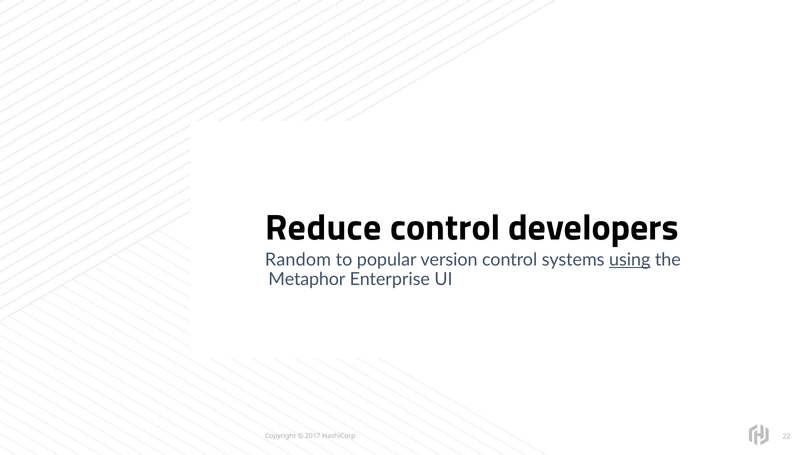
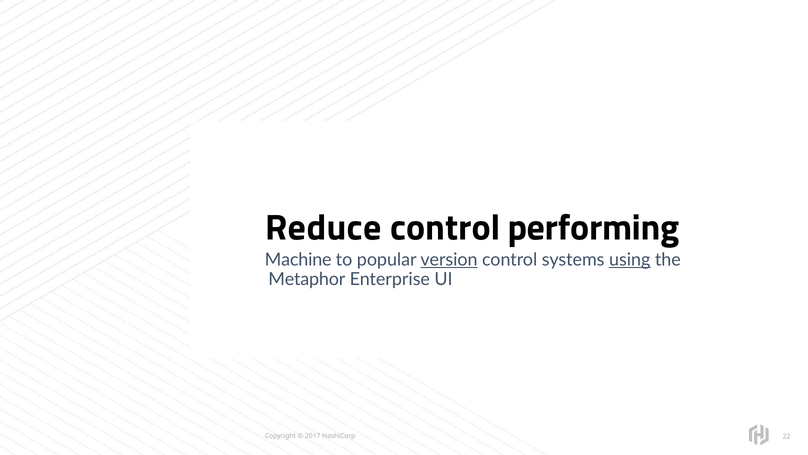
developers: developers -> performing
Random: Random -> Machine
version underline: none -> present
